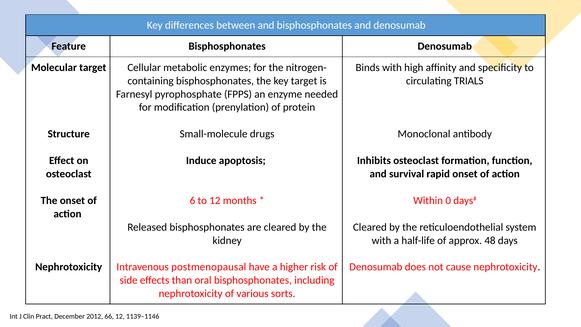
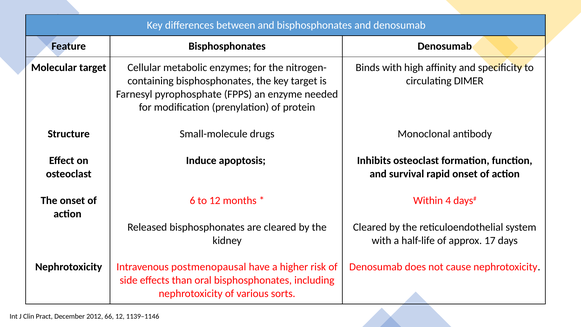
TRIALS: TRIALS -> DIMER
0: 0 -> 4
48: 48 -> 17
